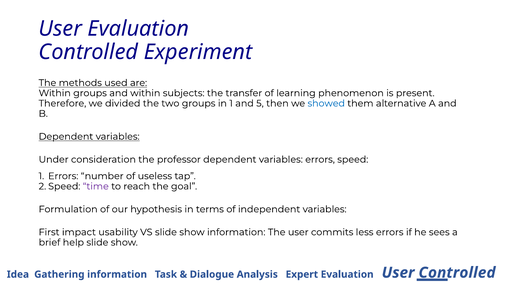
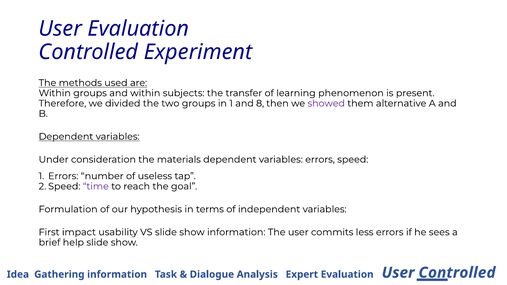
5: 5 -> 8
showed colour: blue -> purple
professor: professor -> materials
